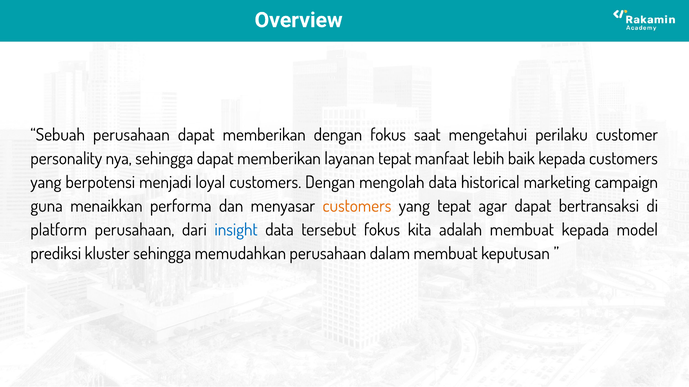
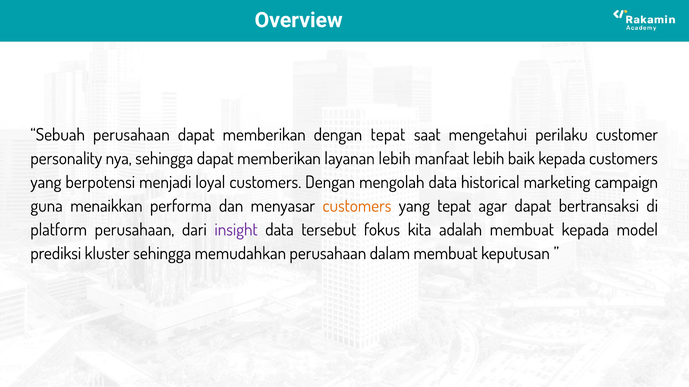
dengan fokus: fokus -> tepat
layanan tepat: tepat -> lebih
insight colour: blue -> purple
